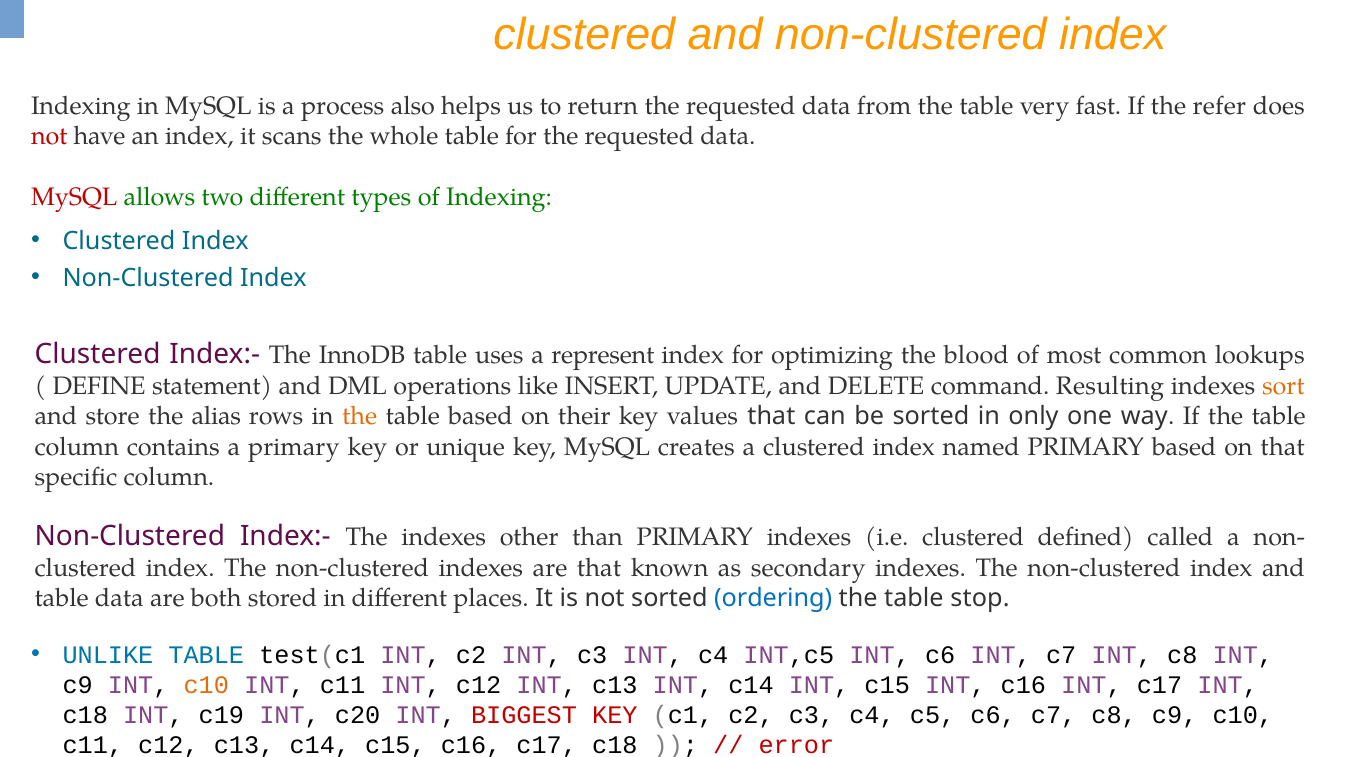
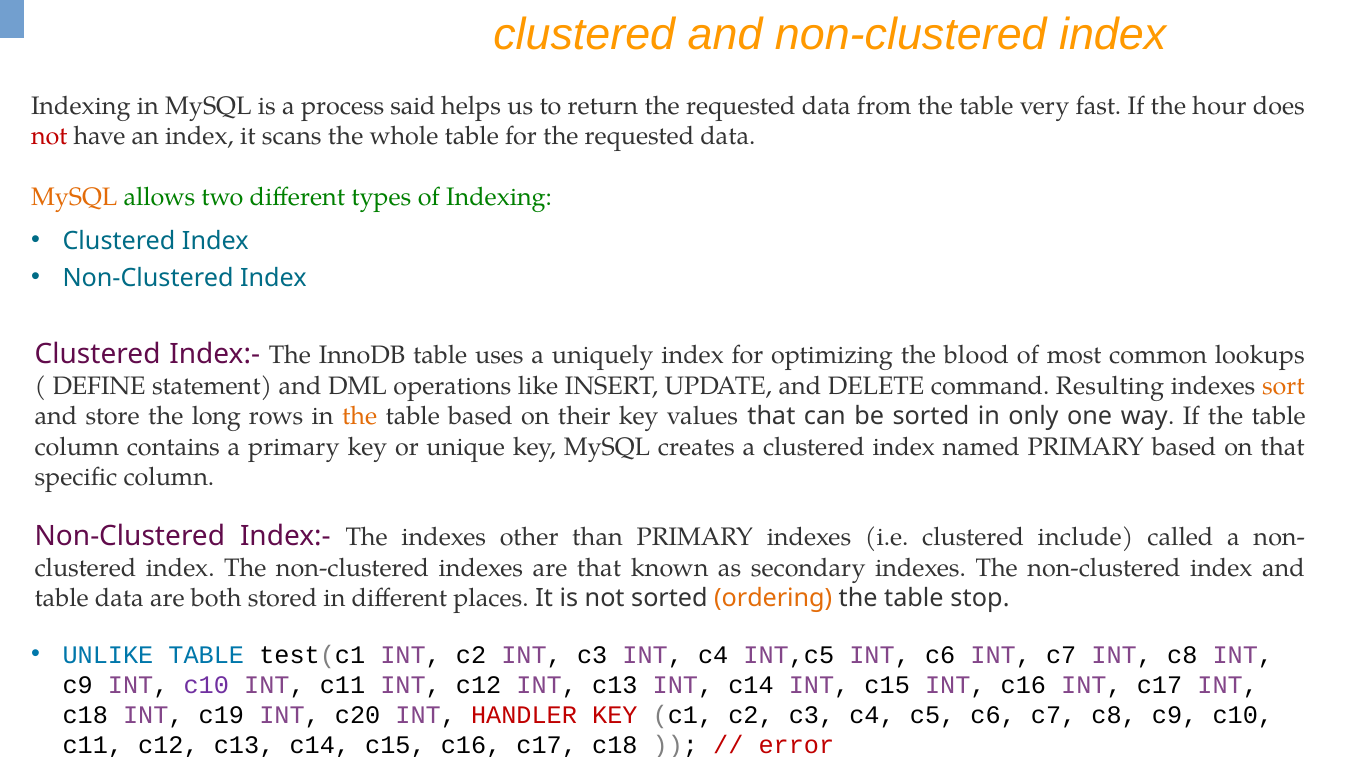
also: also -> said
refer: refer -> hour
MySQL at (74, 197) colour: red -> orange
represent: represent -> uniquely
alias: alias -> long
defined: defined -> include
ordering colour: blue -> orange
c10 at (206, 685) colour: orange -> purple
BIGGEST: BIGGEST -> HANDLER
